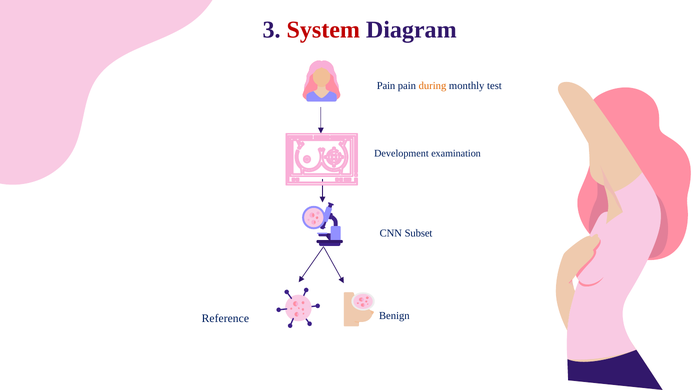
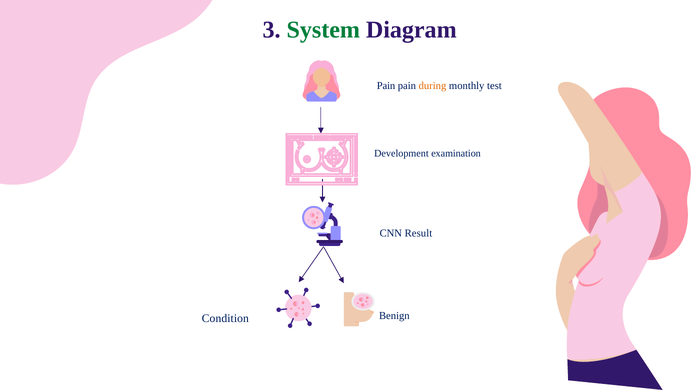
System colour: red -> green
Subset: Subset -> Result
Reference: Reference -> Condition
